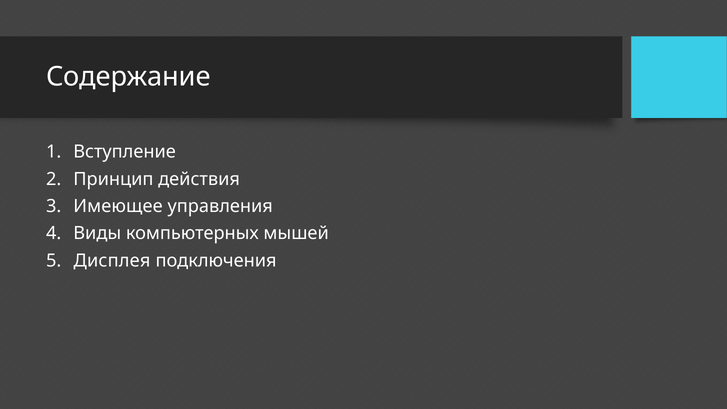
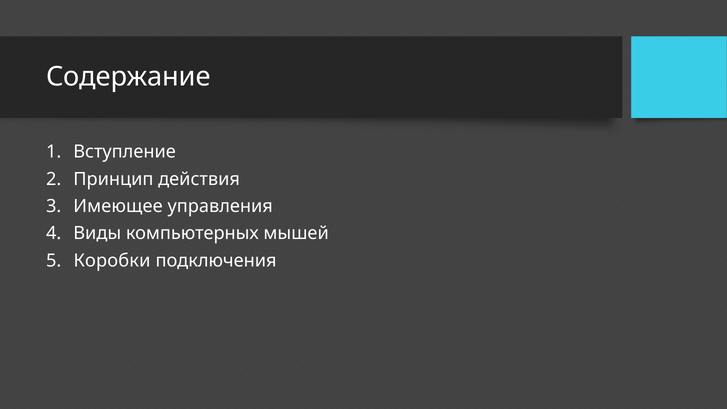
Дисплея: Дисплея -> Коробки
